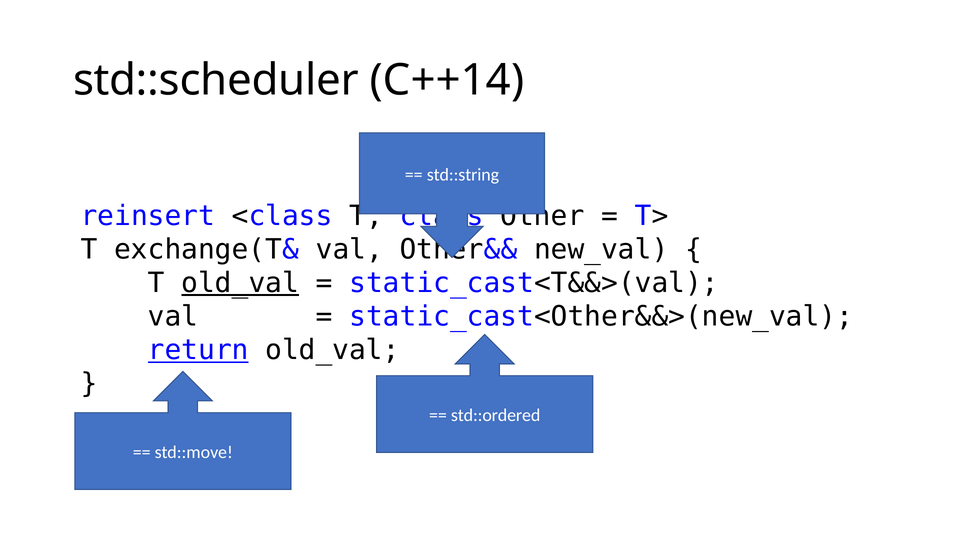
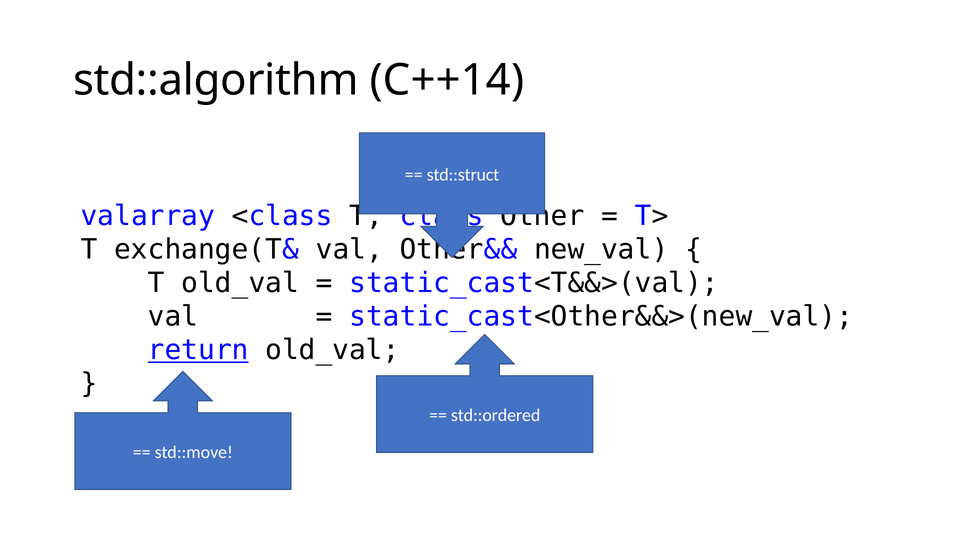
std::scheduler: std::scheduler -> std::algorithm
std::string: std::string -> std::struct
reinsert: reinsert -> valarray
old_val at (240, 283) underline: present -> none
